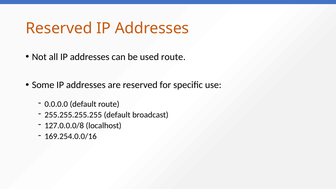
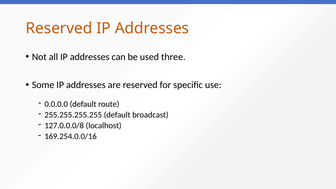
used route: route -> three
